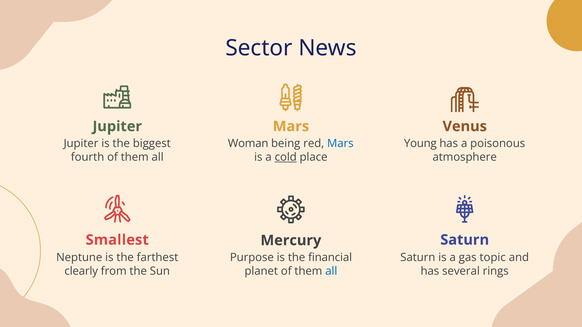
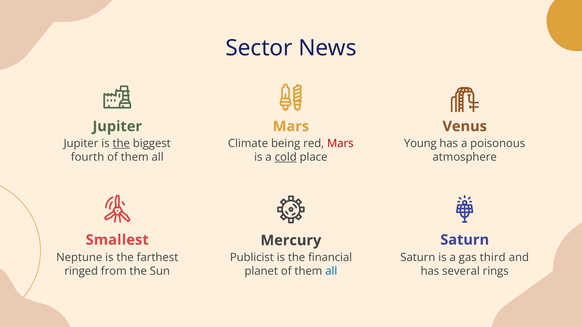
the at (121, 144) underline: none -> present
Woman: Woman -> Climate
Mars at (340, 144) colour: blue -> red
Purpose: Purpose -> Publicist
topic: topic -> third
clearly: clearly -> ringed
